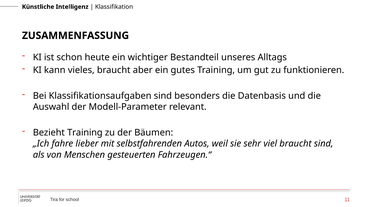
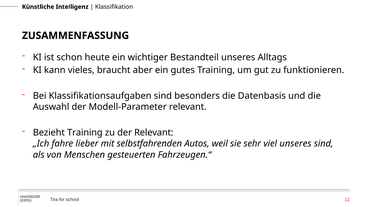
der Bäumen: Bäumen -> Relevant
viel braucht: braucht -> unseres
